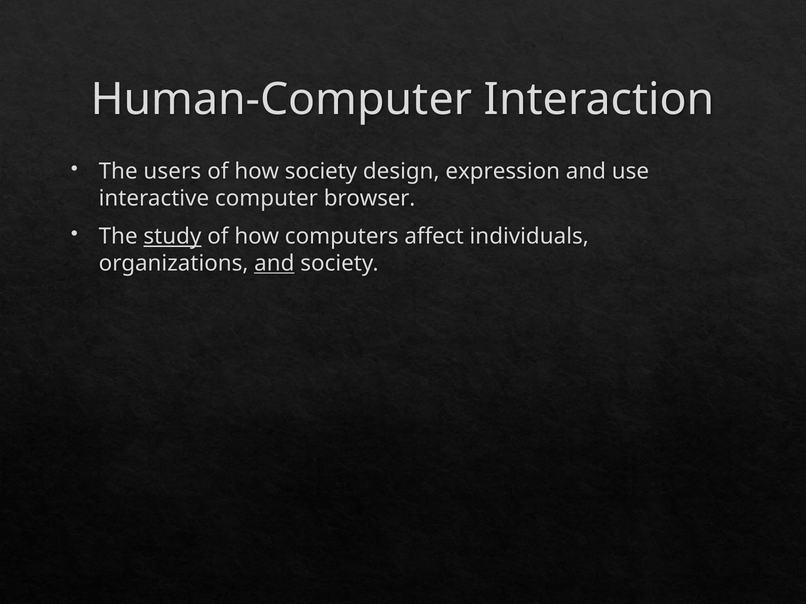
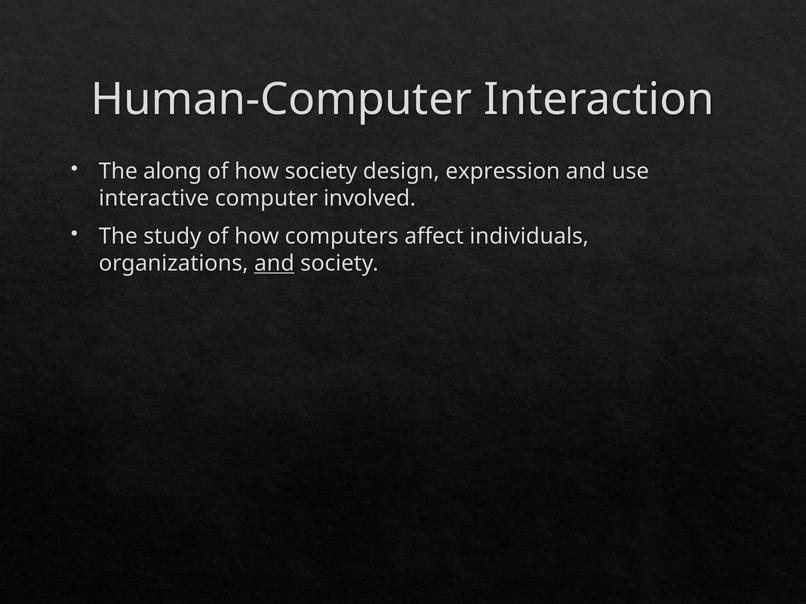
users: users -> along
browser: browser -> involved
study underline: present -> none
